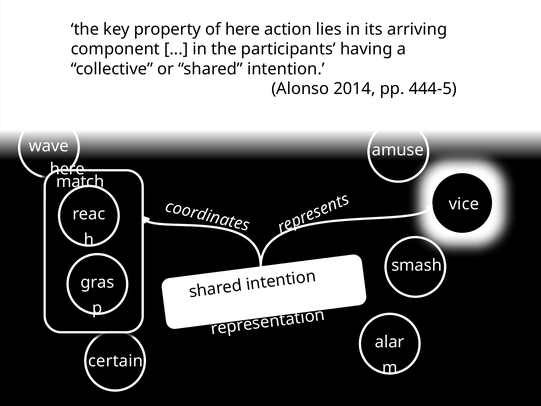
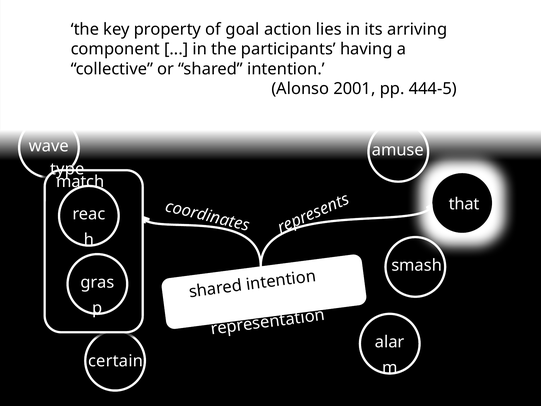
of here: here -> goal
2014: 2014 -> 2001
here at (67, 169): here -> type
vice: vice -> that
